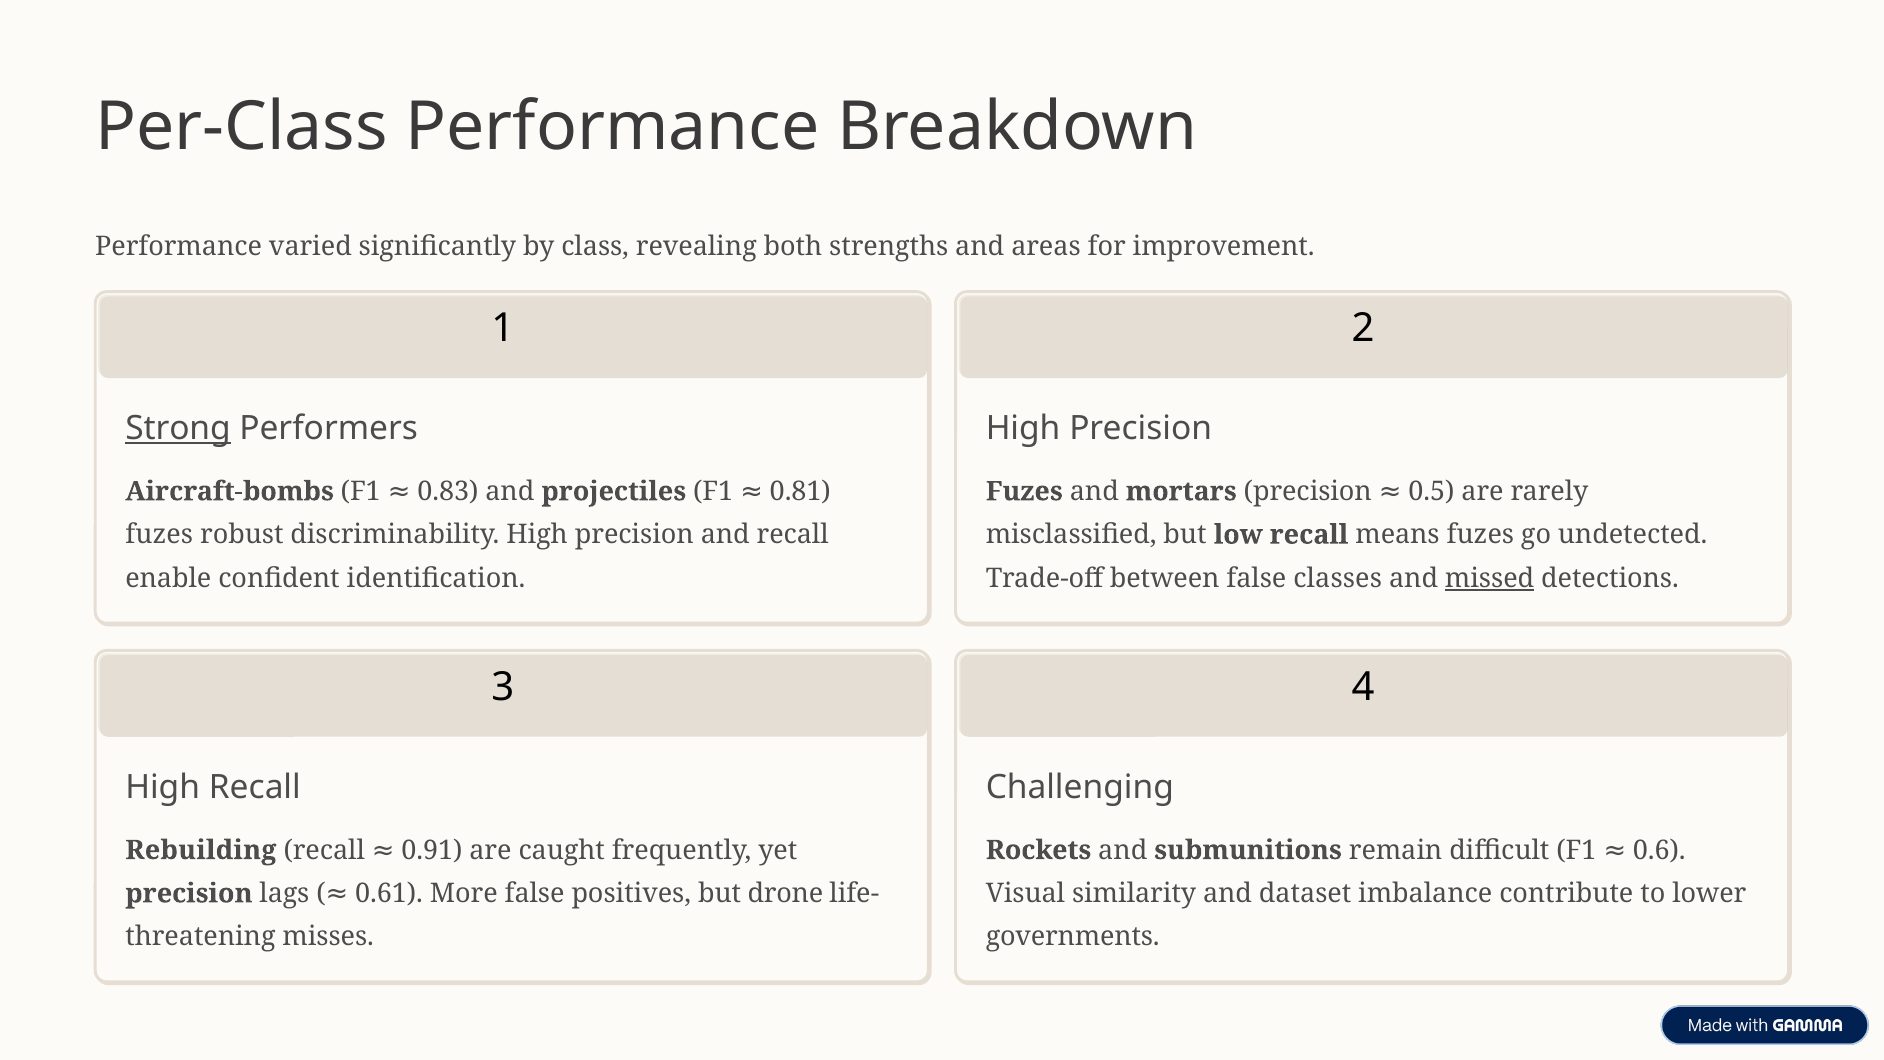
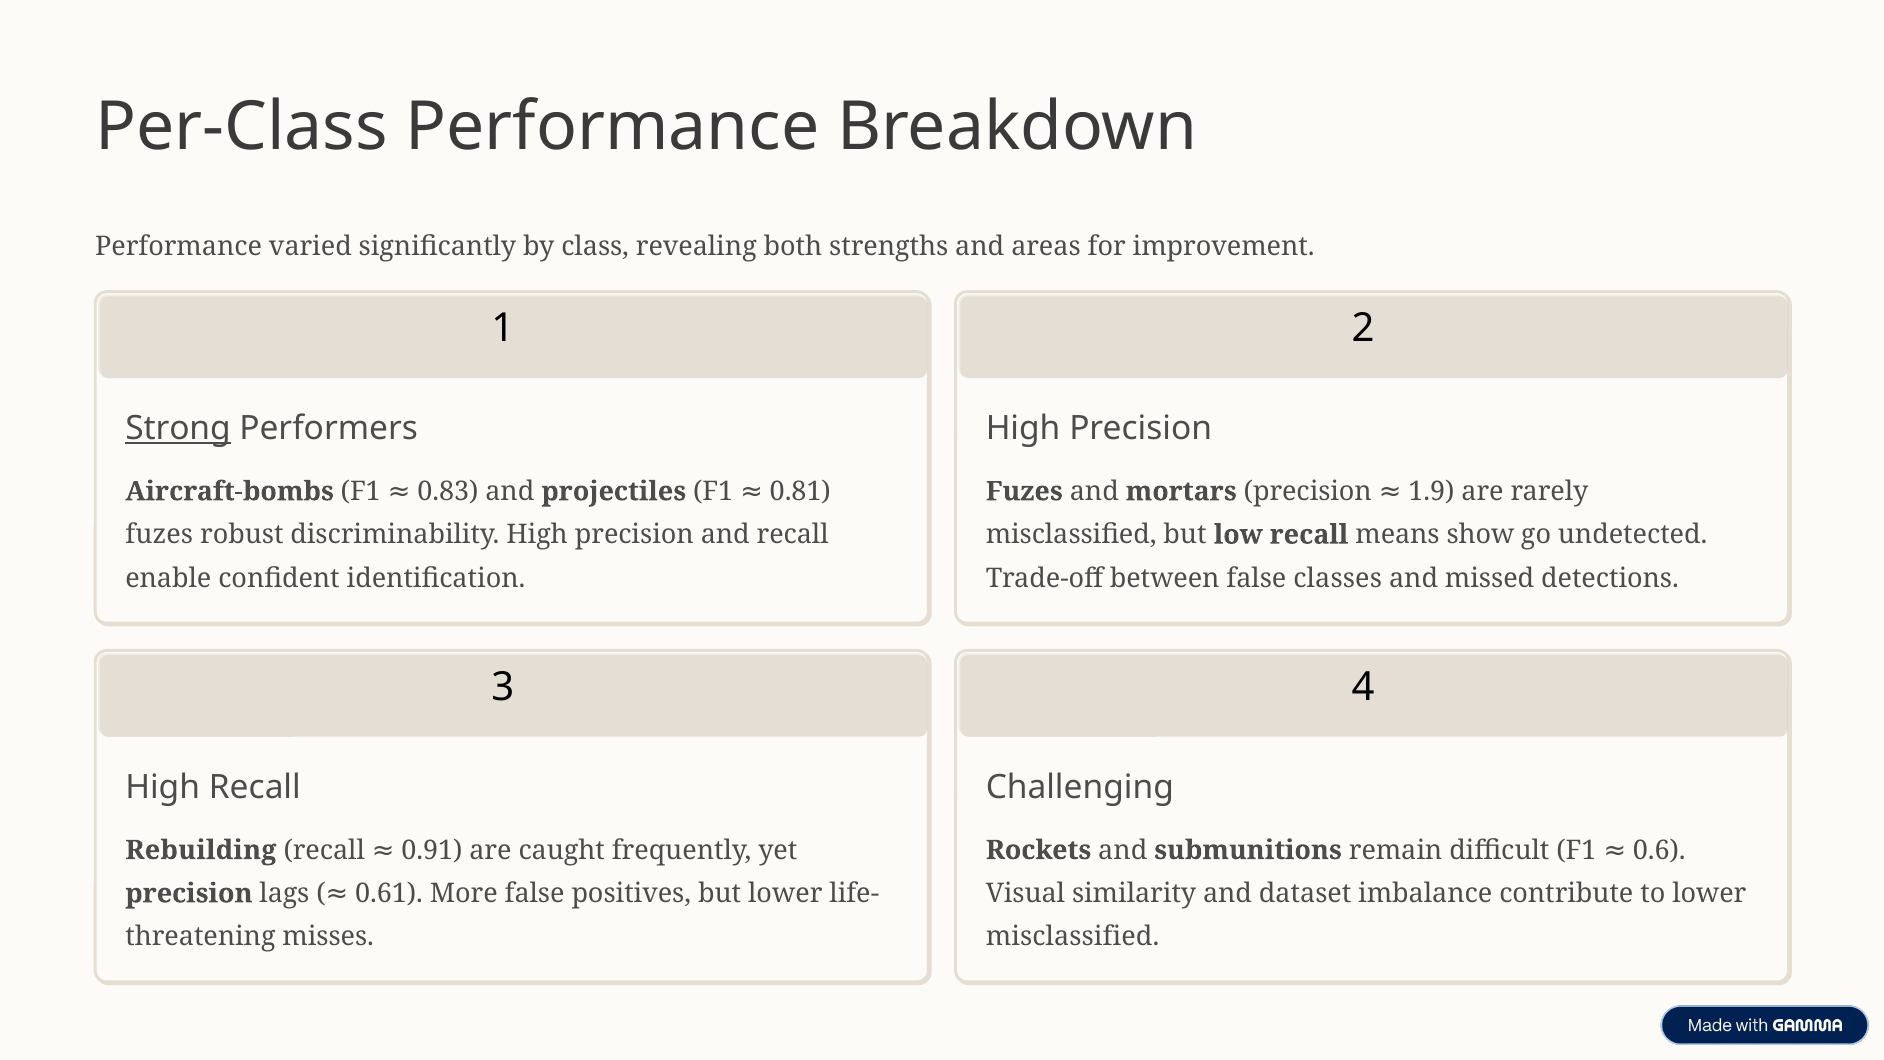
0.5: 0.5 -> 1.9
means fuzes: fuzes -> show
missed underline: present -> none
but drone: drone -> lower
governments at (1073, 937): governments -> misclassified
